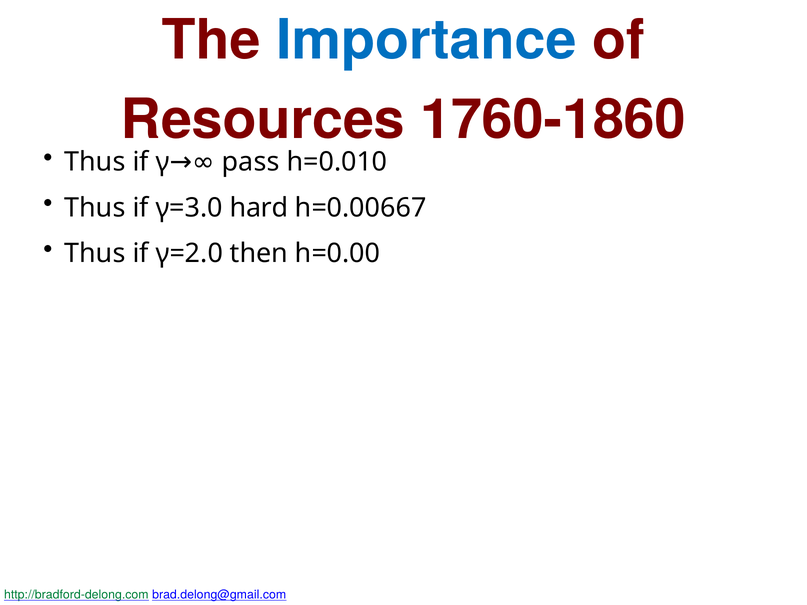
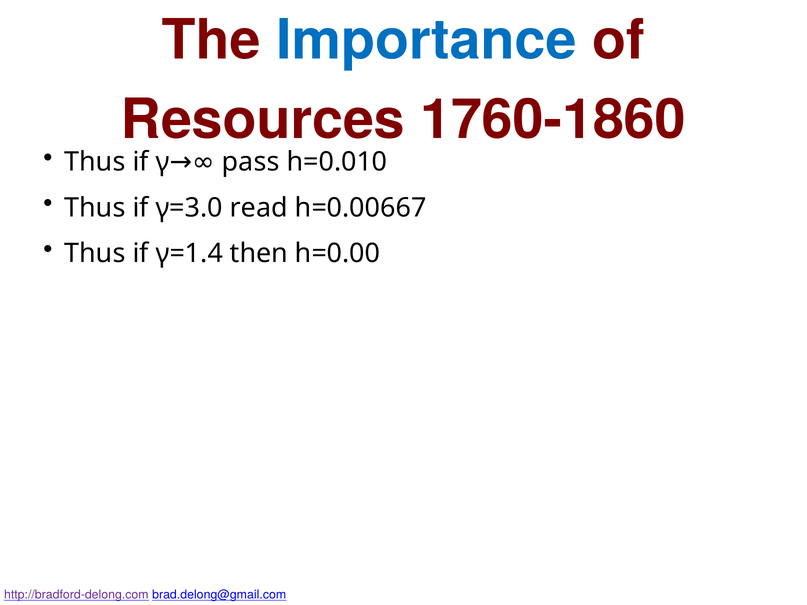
hard: hard -> read
γ=2.0: γ=2.0 -> γ=1.4
http://bradford-delong.com colour: green -> purple
